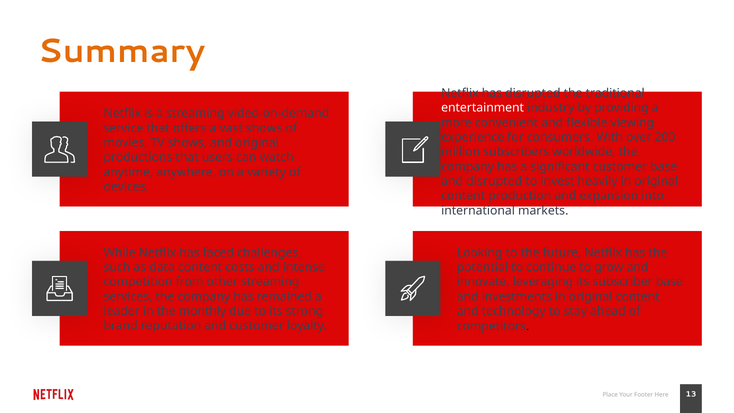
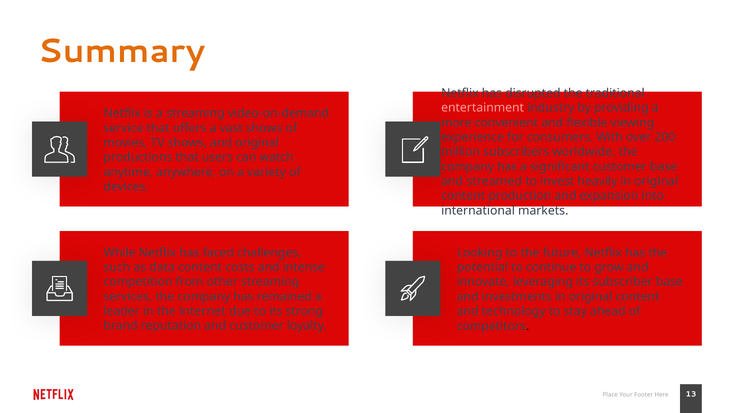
entertainment colour: white -> pink
and disrupted: disrupted -> streamed
monthly: monthly -> internet
